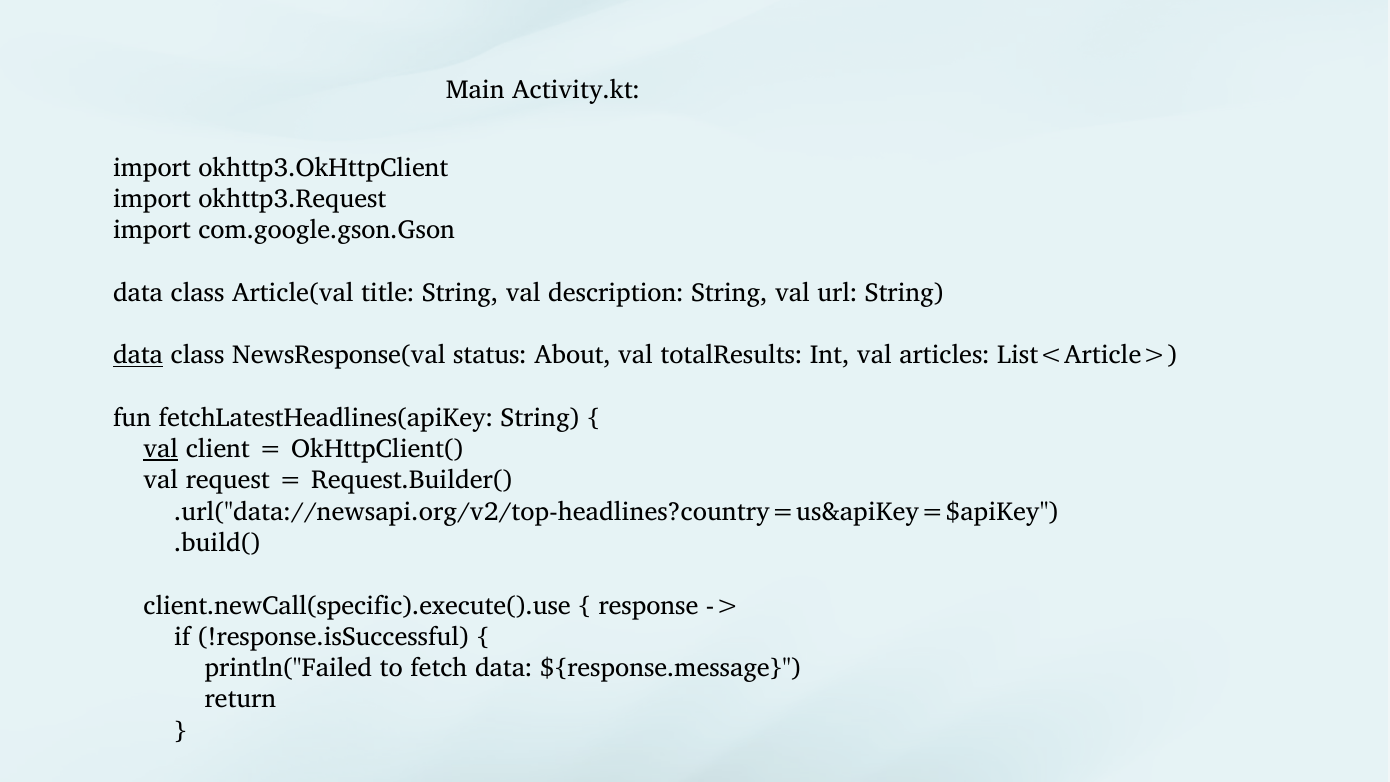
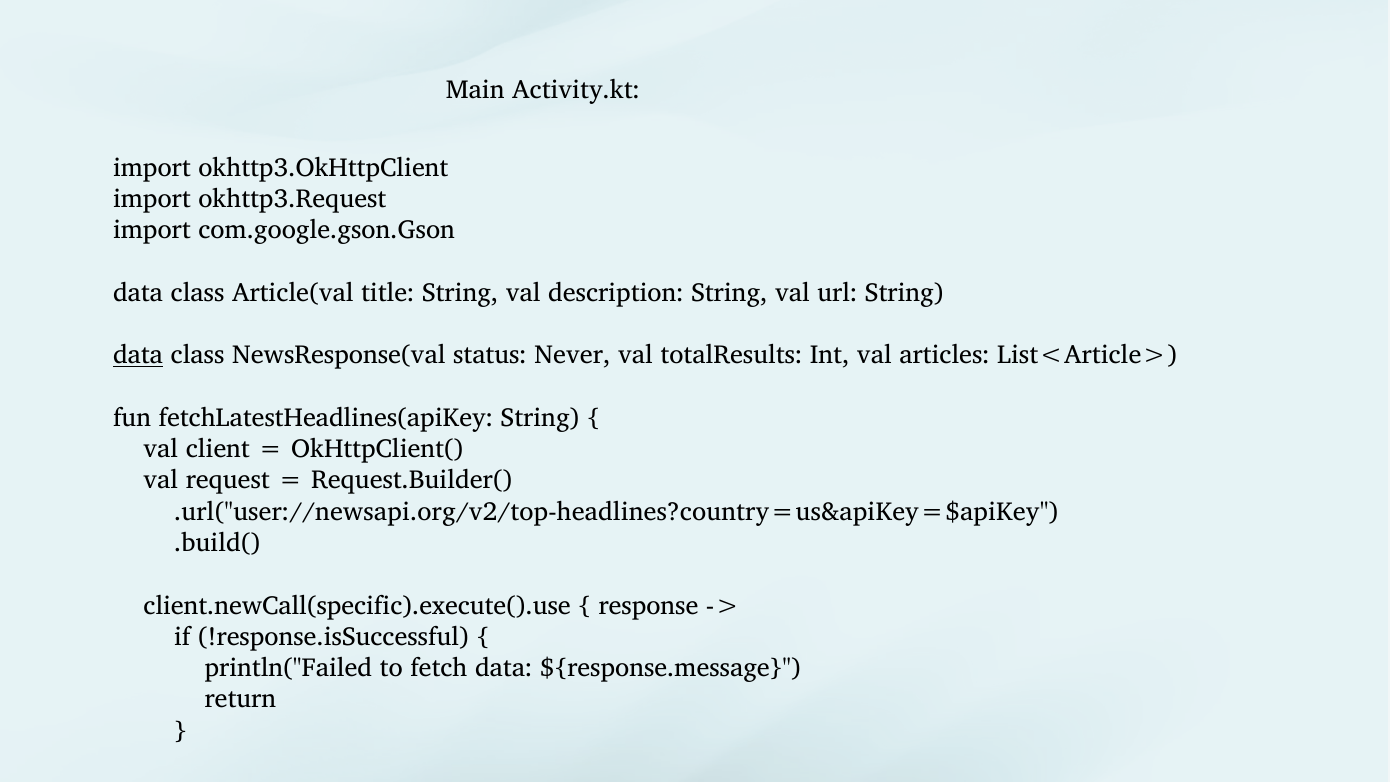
About: About -> Never
val at (161, 449) underline: present -> none
.url("data://newsapi.org/v2/top-headlines?country=us&apiKey=$apiKey: .url("data://newsapi.org/v2/top-headlines?country=us&apiKey=$apiKey -> .url("user://newsapi.org/v2/top-headlines?country=us&apiKey=$apiKey
